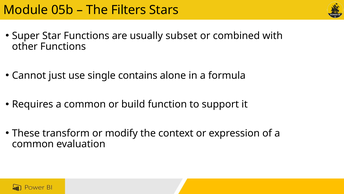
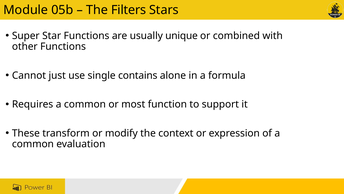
subset: subset -> unique
build: build -> most
